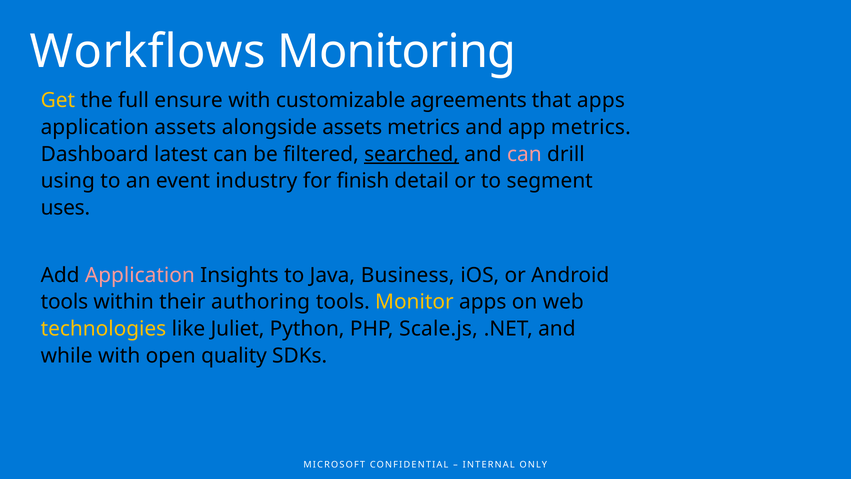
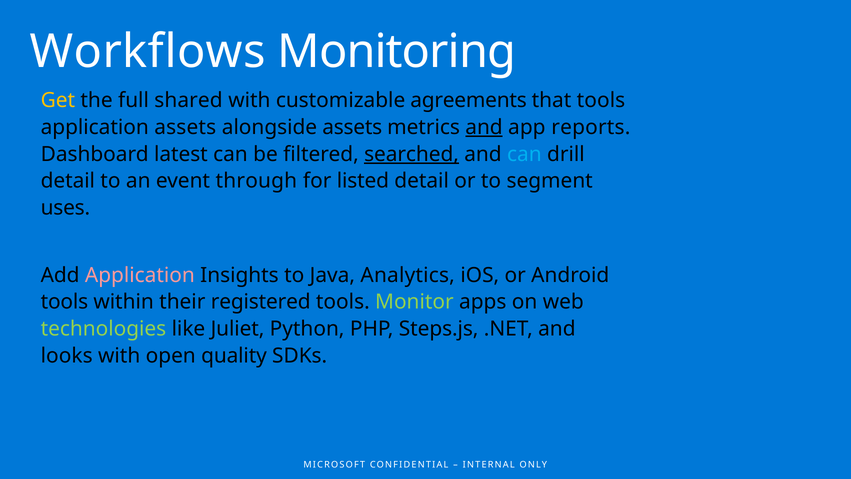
ensure: ensure -> shared
that apps: apps -> tools
and at (484, 127) underline: none -> present
app metrics: metrics -> reports
can at (524, 154) colour: pink -> light blue
using at (68, 181): using -> detail
industry: industry -> through
finish: finish -> listed
Business: Business -> Analytics
authoring: authoring -> registered
Monitor colour: yellow -> light green
technologies colour: yellow -> light green
Scale.js: Scale.js -> Steps.js
while: while -> looks
